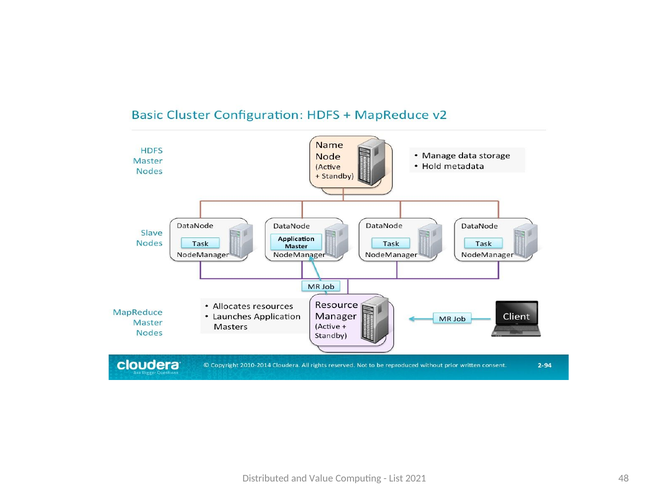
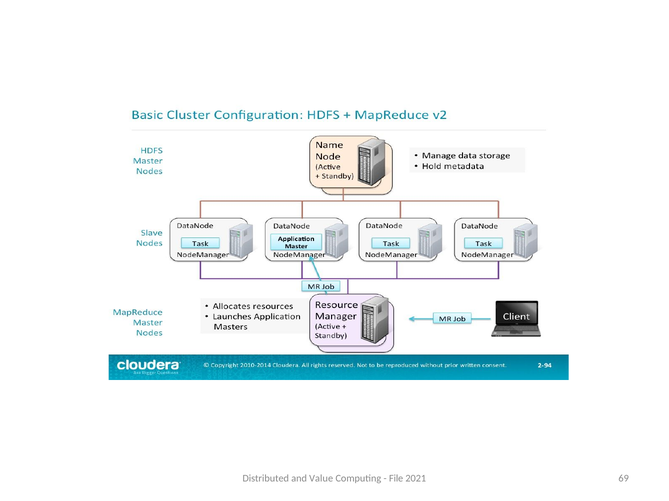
List: List -> File
48: 48 -> 69
